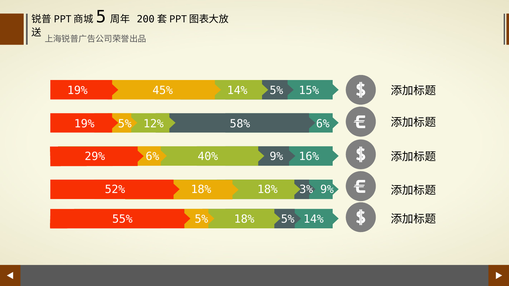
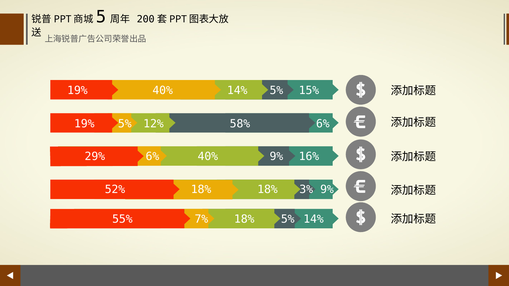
19% 45%: 45% -> 40%
55% 5%: 5% -> 7%
